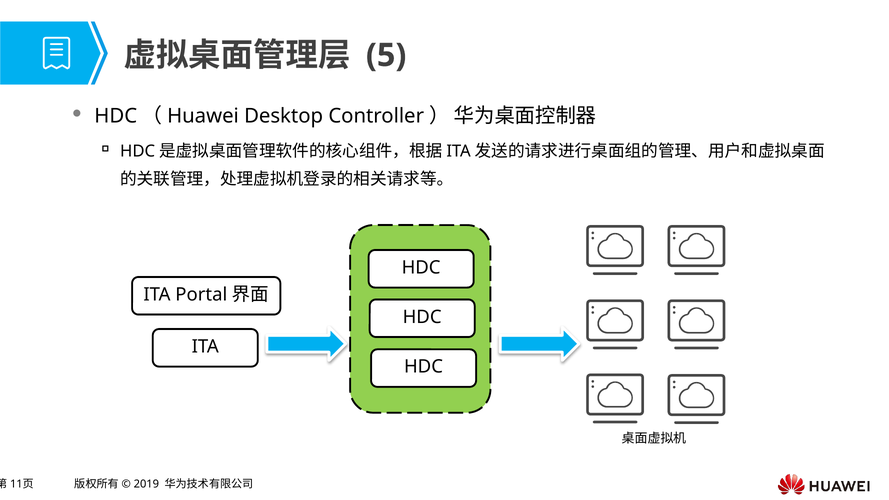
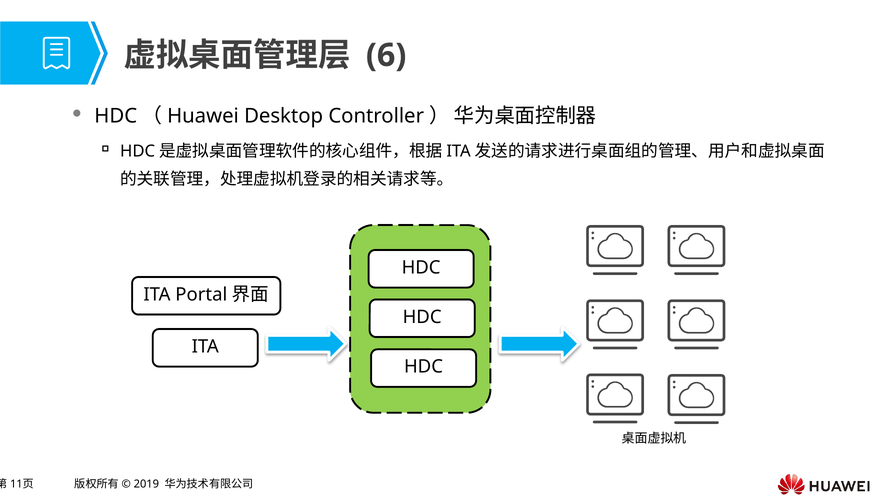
5: 5 -> 6
